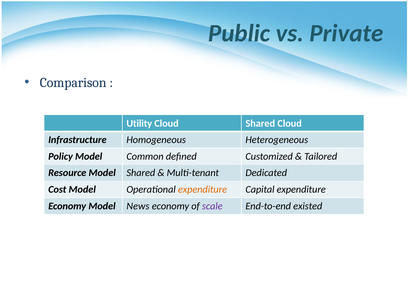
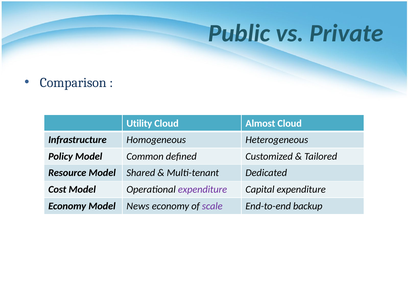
Cloud Shared: Shared -> Almost
expenditure at (203, 189) colour: orange -> purple
existed: existed -> backup
